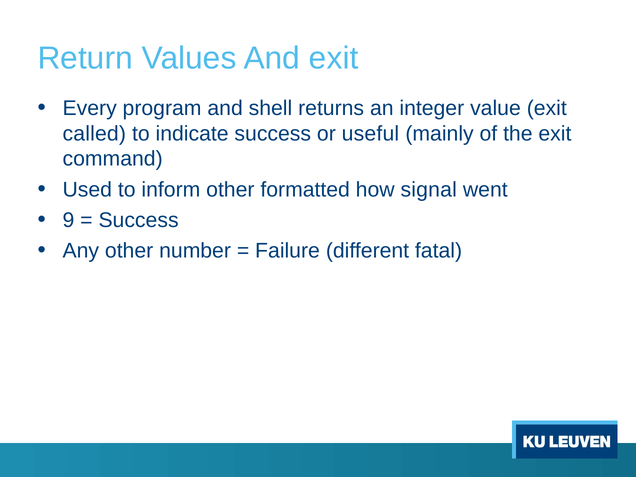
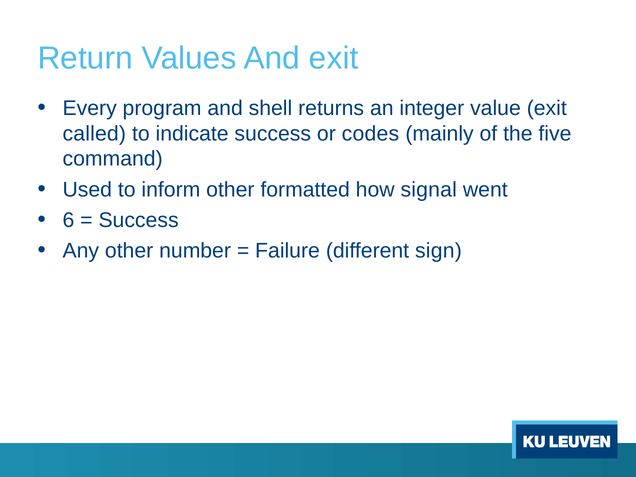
useful: useful -> codes
the exit: exit -> five
9: 9 -> 6
fatal: fatal -> sign
